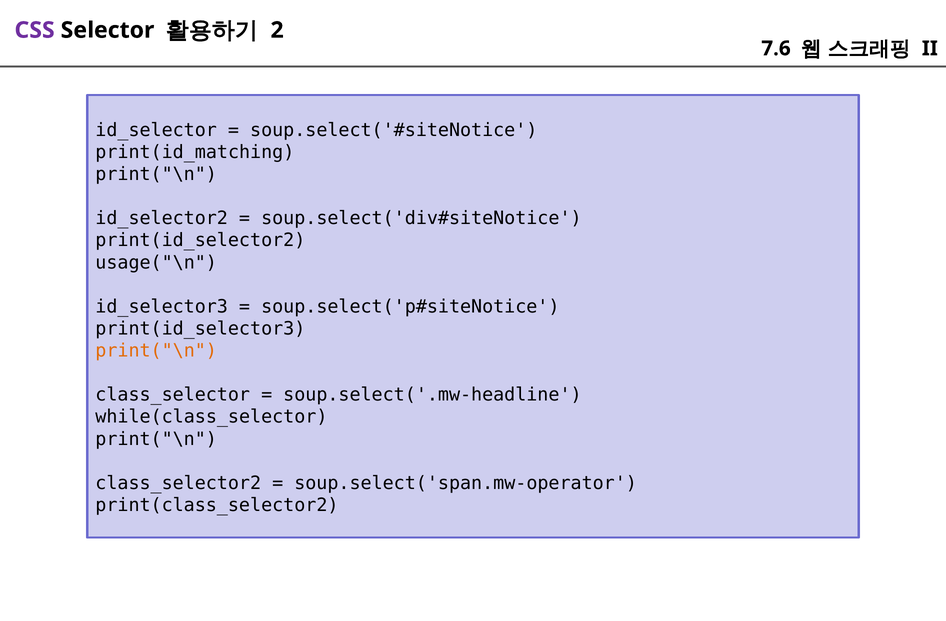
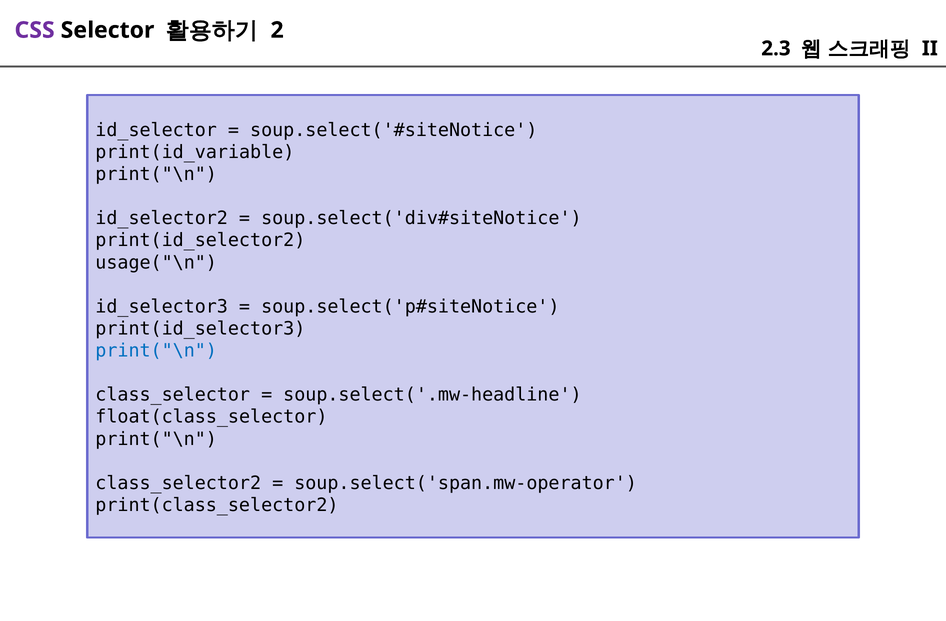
7.6: 7.6 -> 2.3
print(id_matching: print(id_matching -> print(id_variable
print("\n at (156, 351) colour: orange -> blue
while(class_selector: while(class_selector -> float(class_selector
